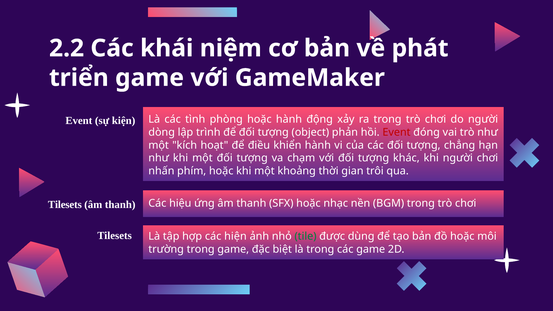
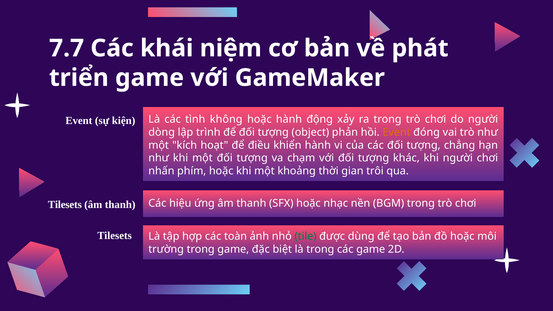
2.2: 2.2 -> 7.7
phòng: phòng -> không
Event at (396, 132) colour: red -> orange
hiện: hiện -> toàn
